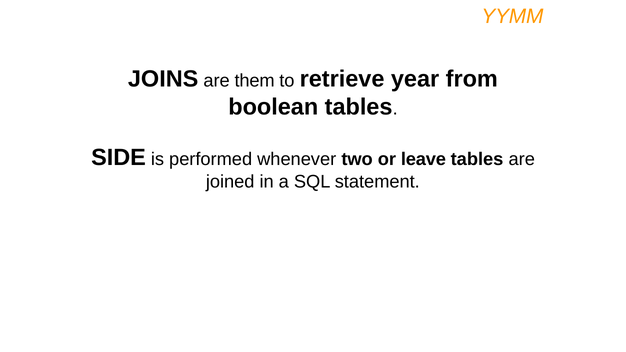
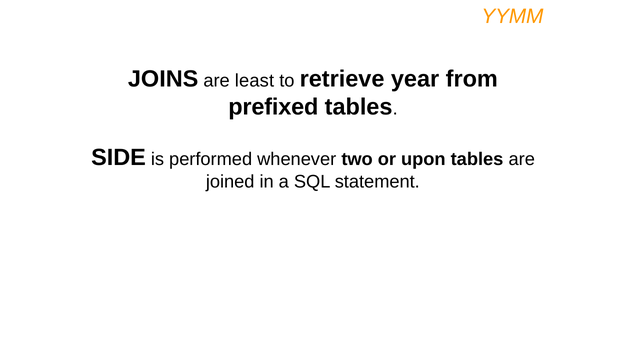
them: them -> least
boolean: boolean -> prefixed
leave: leave -> upon
